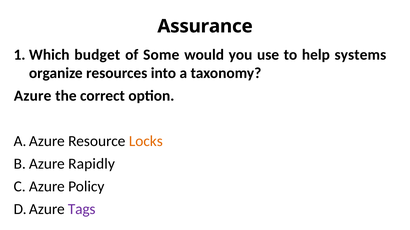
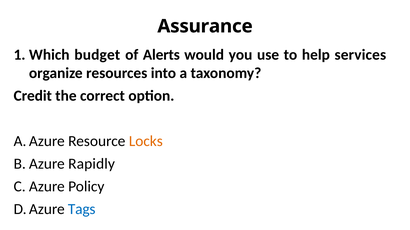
Some: Some -> Alerts
systems: systems -> services
Azure: Azure -> Credit
Tags colour: purple -> blue
